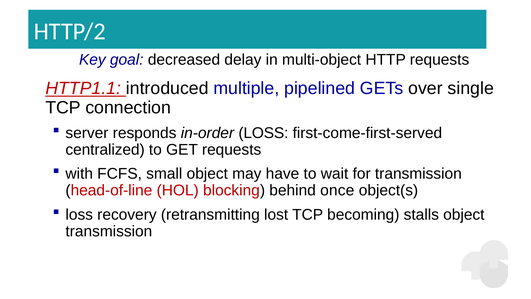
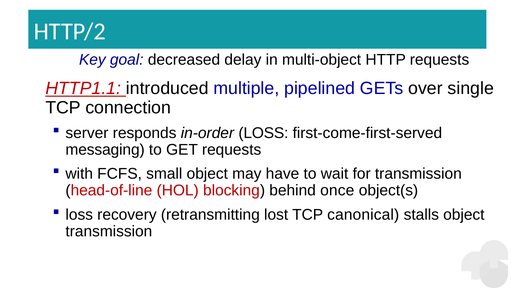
centralized: centralized -> messaging
becoming: becoming -> canonical
